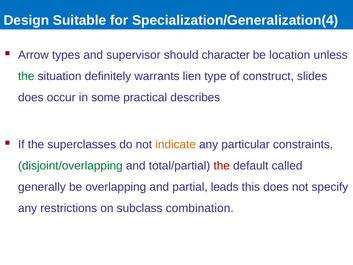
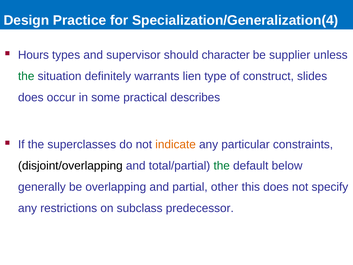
Suitable: Suitable -> Practice
Arrow: Arrow -> Hours
location: location -> supplier
disjoint/overlapping colour: green -> black
the at (222, 166) colour: red -> green
called: called -> below
leads: leads -> other
combination: combination -> predecessor
